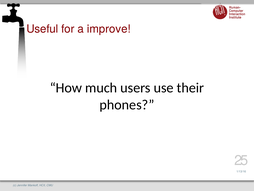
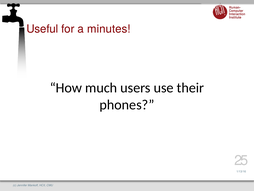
improve: improve -> minutes
